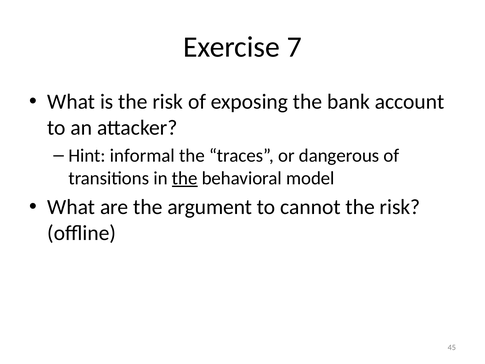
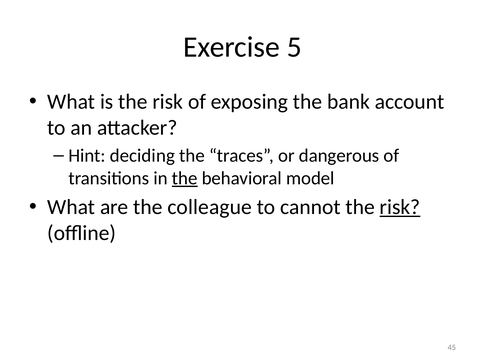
7: 7 -> 5
informal: informal -> deciding
argument: argument -> colleague
risk at (400, 207) underline: none -> present
